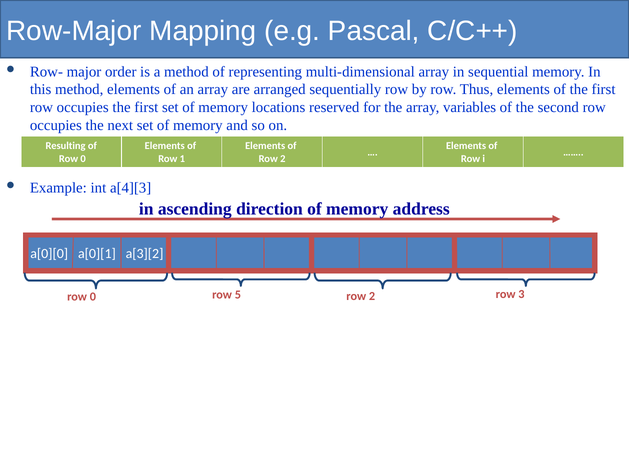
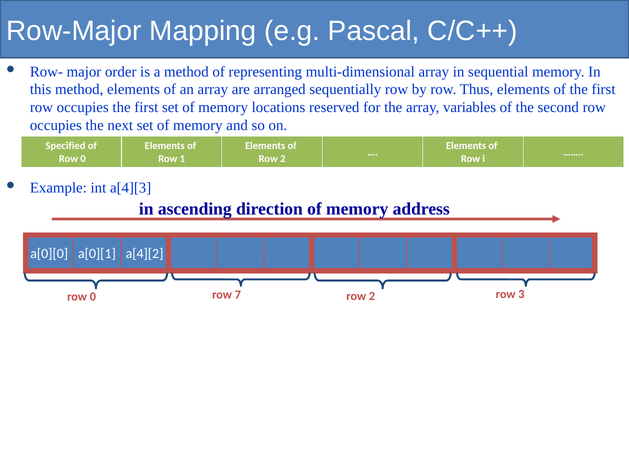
Resulting: Resulting -> Specified
a[3][2: a[3][2 -> a[4][2
5: 5 -> 7
